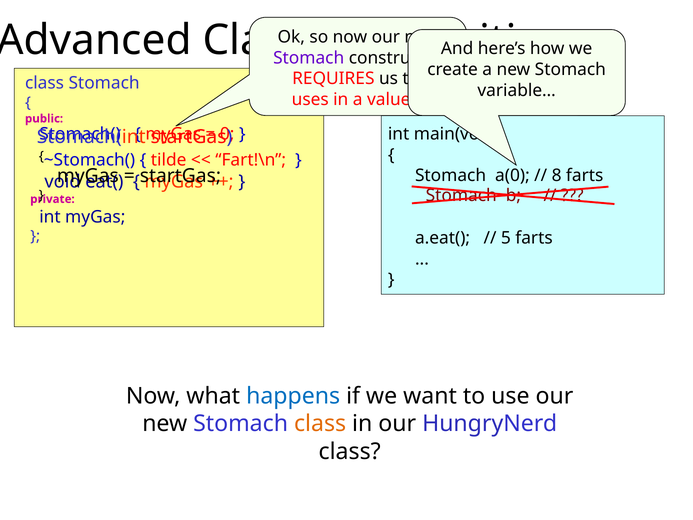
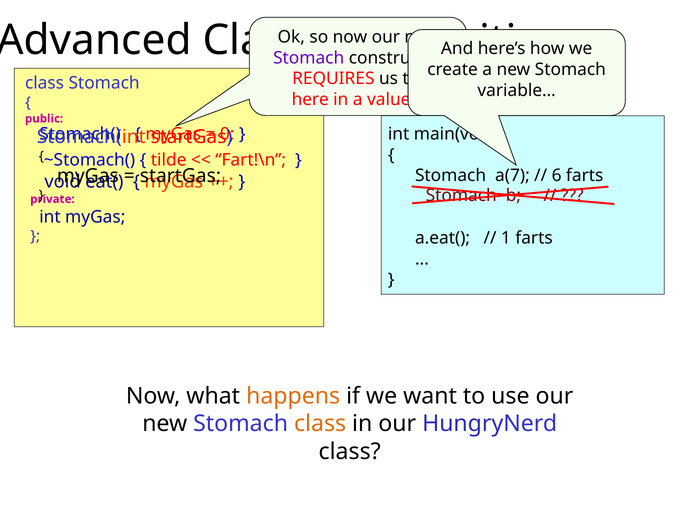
uses: uses -> here
a(0: a(0 -> a(7
8: 8 -> 6
5: 5 -> 1
happens colour: blue -> orange
